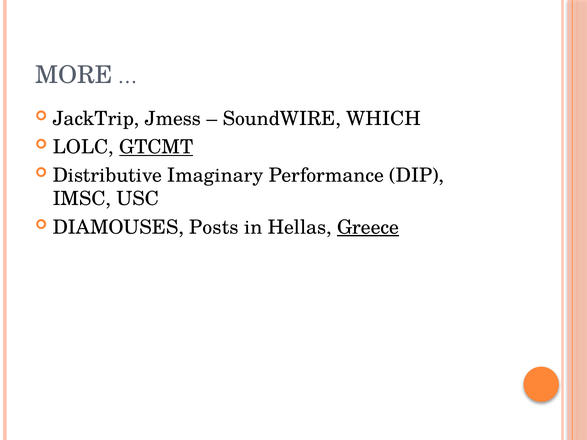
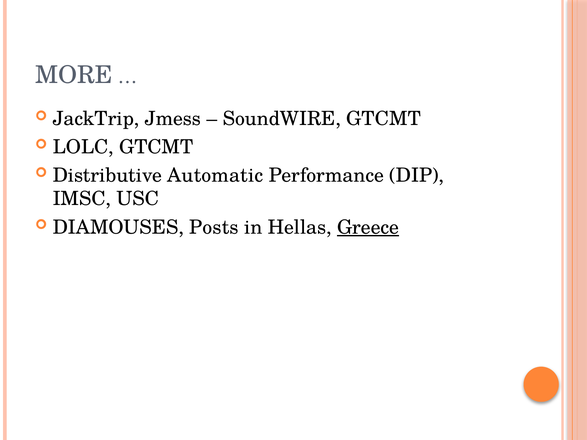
SoundWIRE WHICH: WHICH -> GTCMT
GTCMT at (156, 147) underline: present -> none
Imaginary: Imaginary -> Automatic
